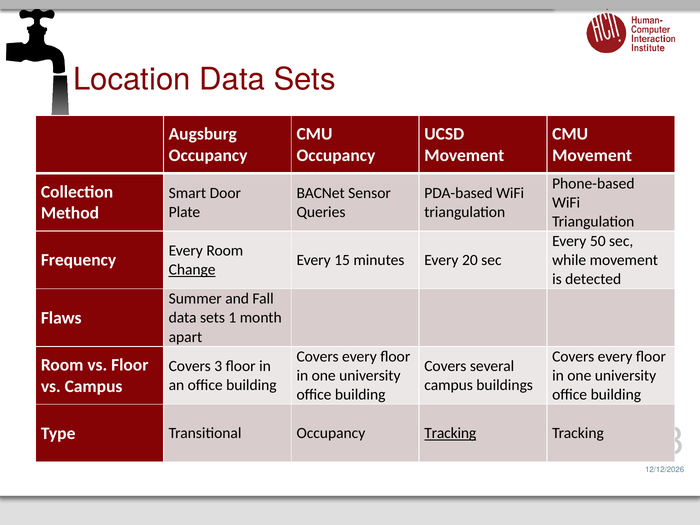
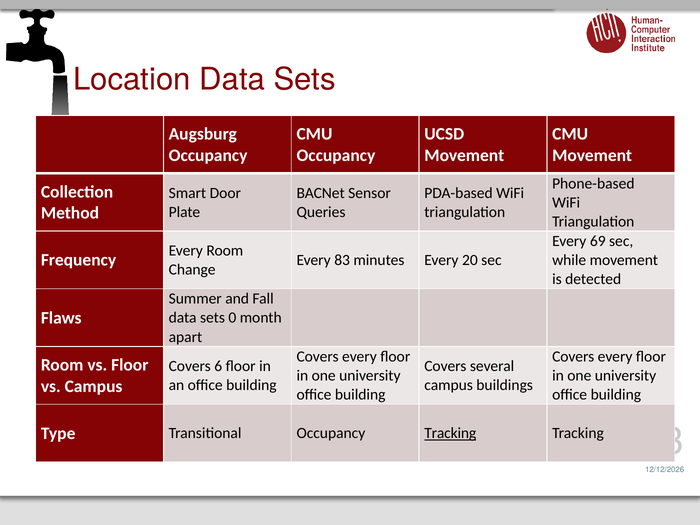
50: 50 -> 69
15: 15 -> 83
Change underline: present -> none
1: 1 -> 0
3: 3 -> 6
